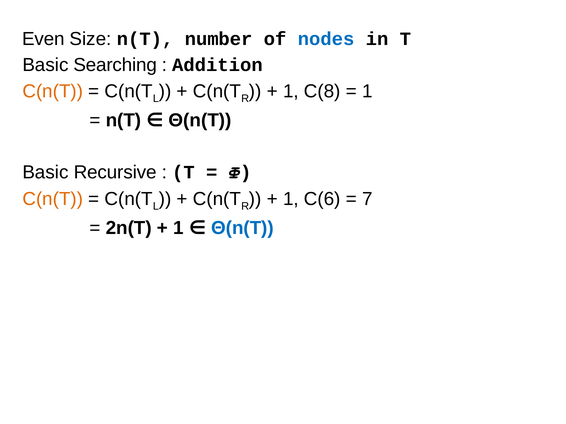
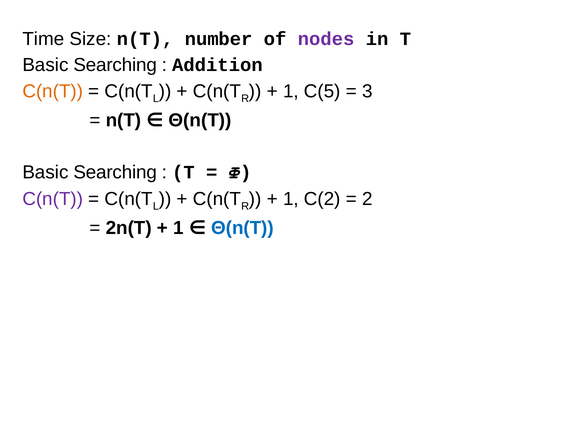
Even: Even -> Time
nodes colour: blue -> purple
C(8: C(8 -> C(5
1 at (367, 91): 1 -> 3
Recursive at (115, 173): Recursive -> Searching
C(n(T at (53, 199) colour: orange -> purple
C(6: C(6 -> C(2
7: 7 -> 2
